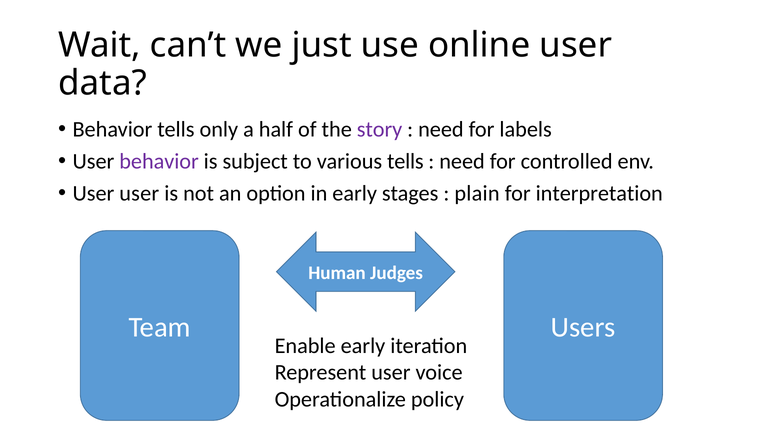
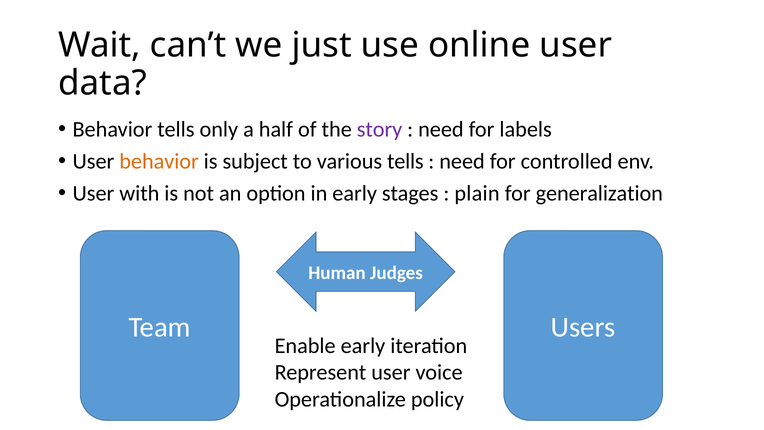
behavior at (159, 161) colour: purple -> orange
User user: user -> with
interpretation: interpretation -> generalization
